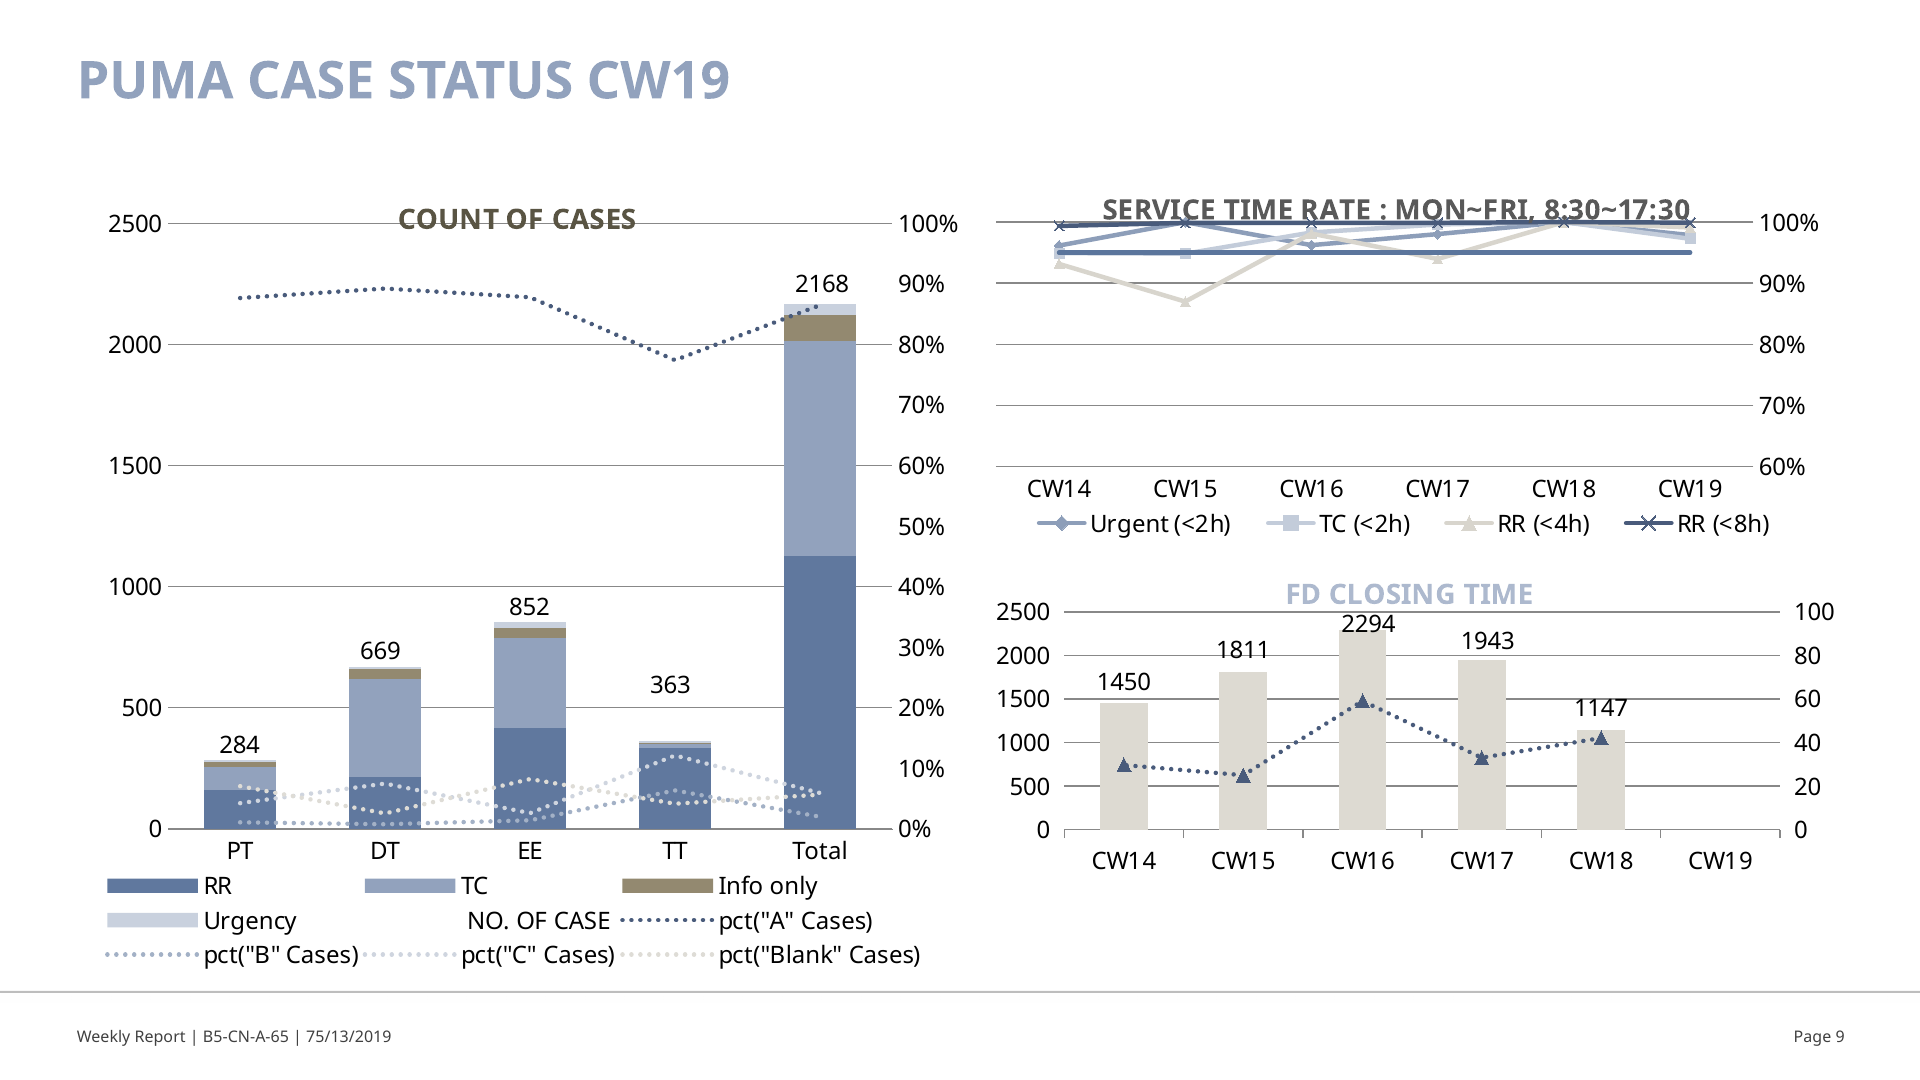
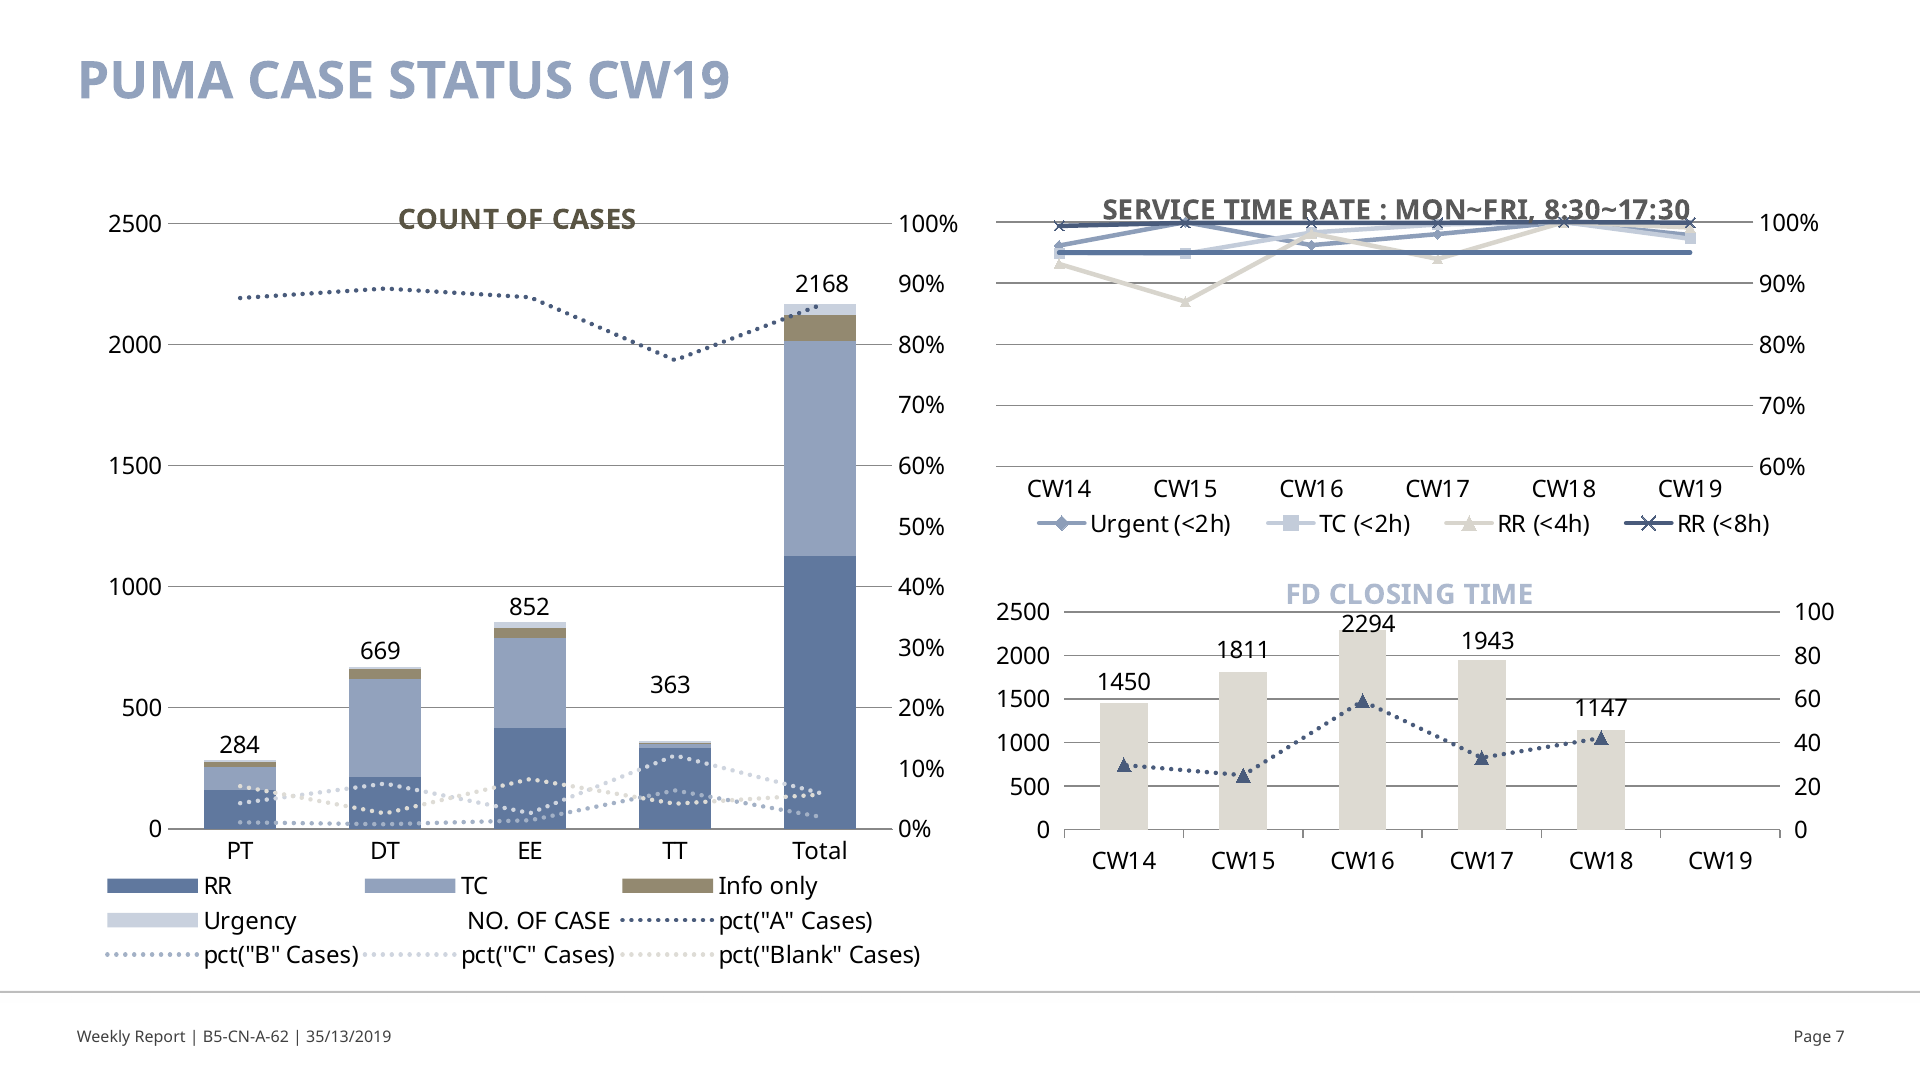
B5-CN-A-65: B5-CN-A-65 -> B5-CN-A-62
75/13/2019: 75/13/2019 -> 35/13/2019
9: 9 -> 7
